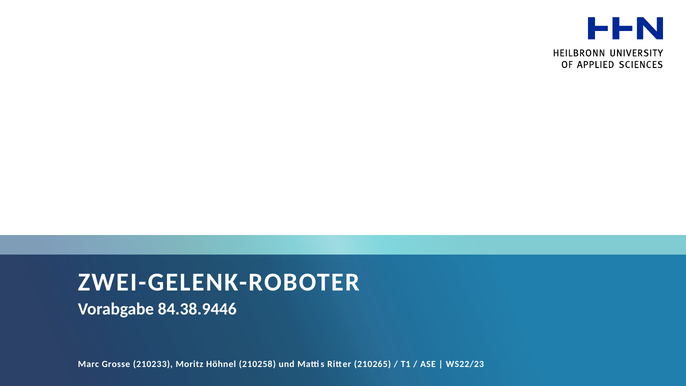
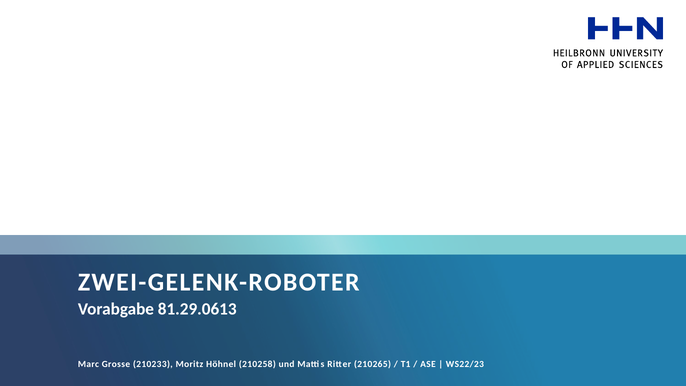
84.38.9446: 84.38.9446 -> 81.29.0613
